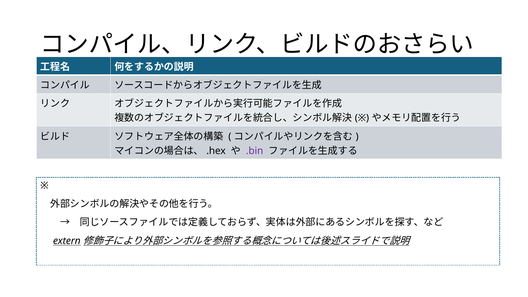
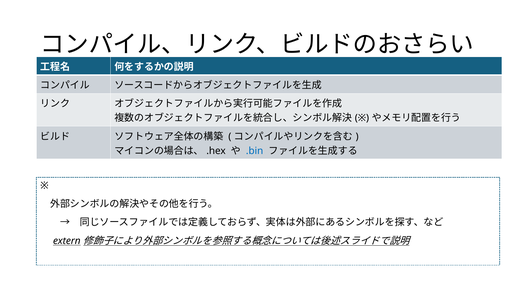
.bin colour: purple -> blue
